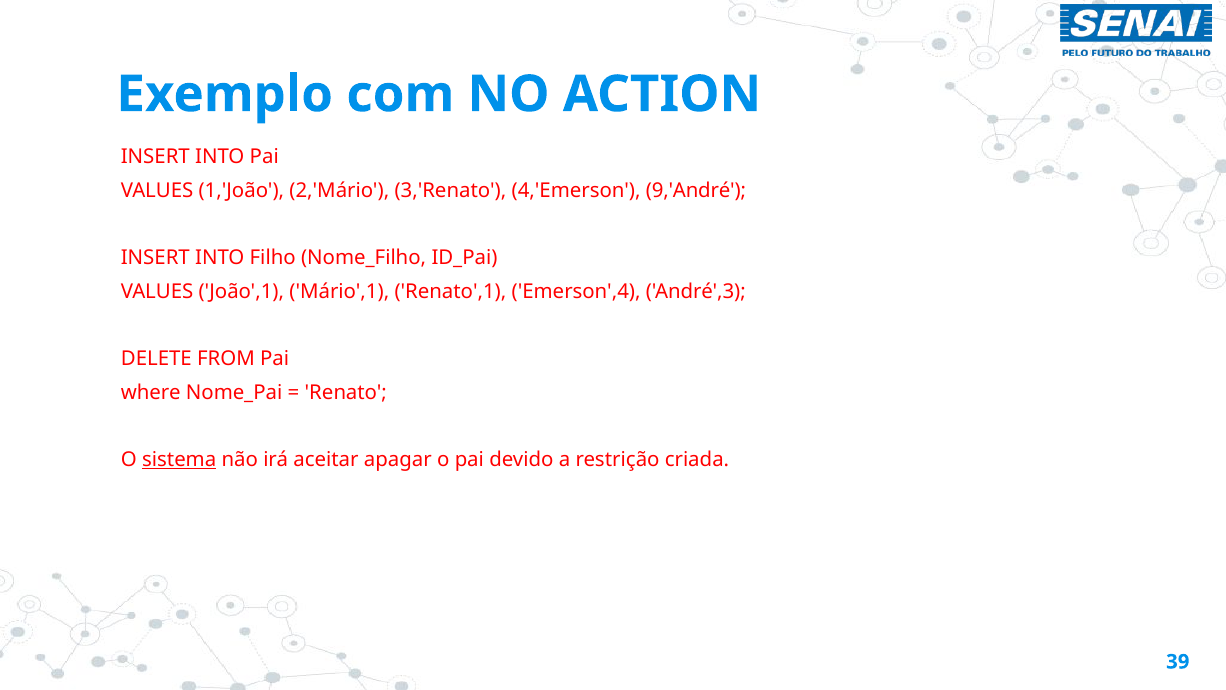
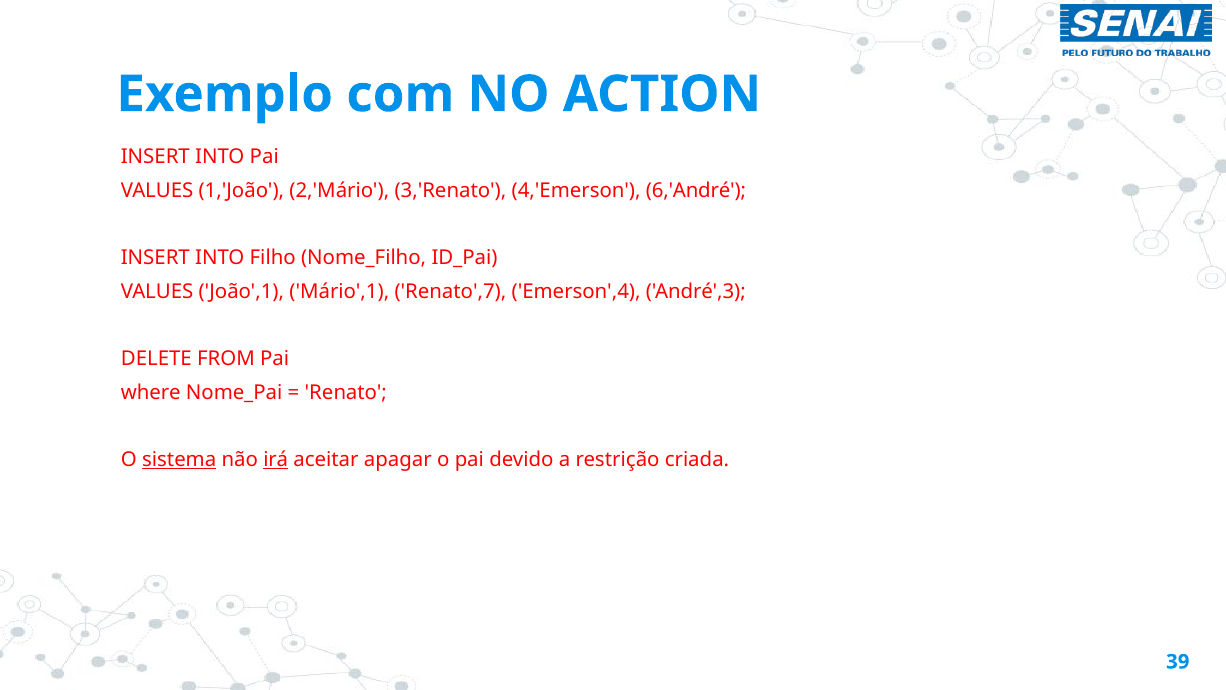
9,'André: 9,'André -> 6,'André
Renato',1: Renato',1 -> Renato',7
irá underline: none -> present
